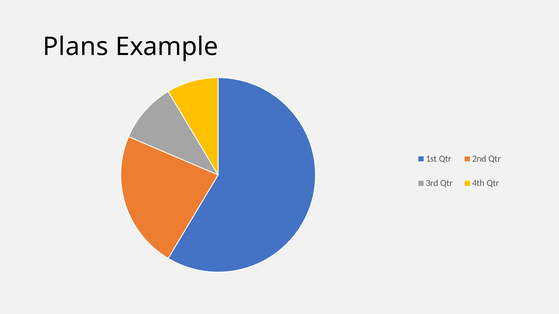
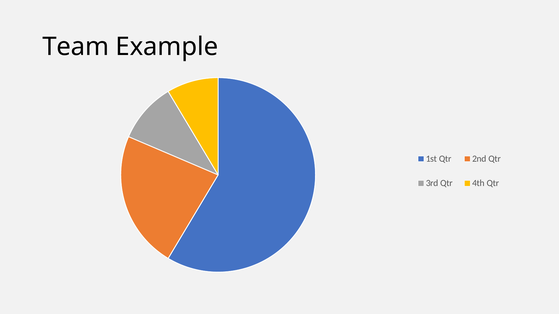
Plans: Plans -> Team
